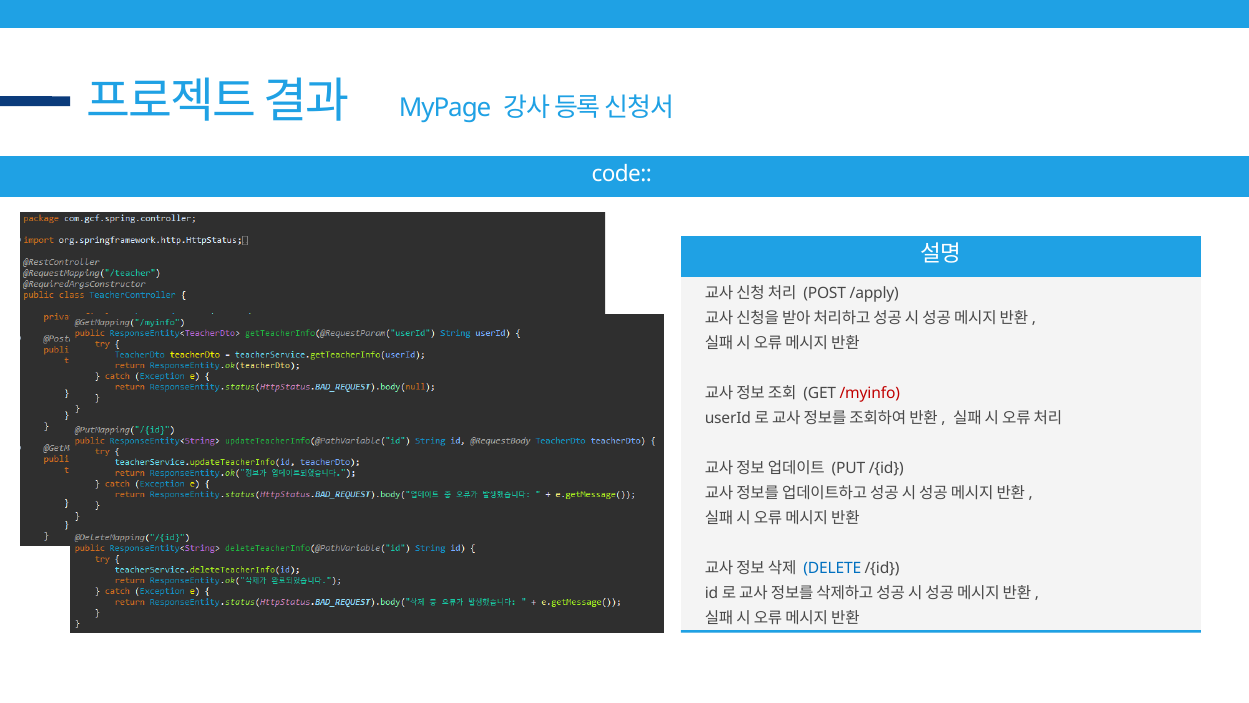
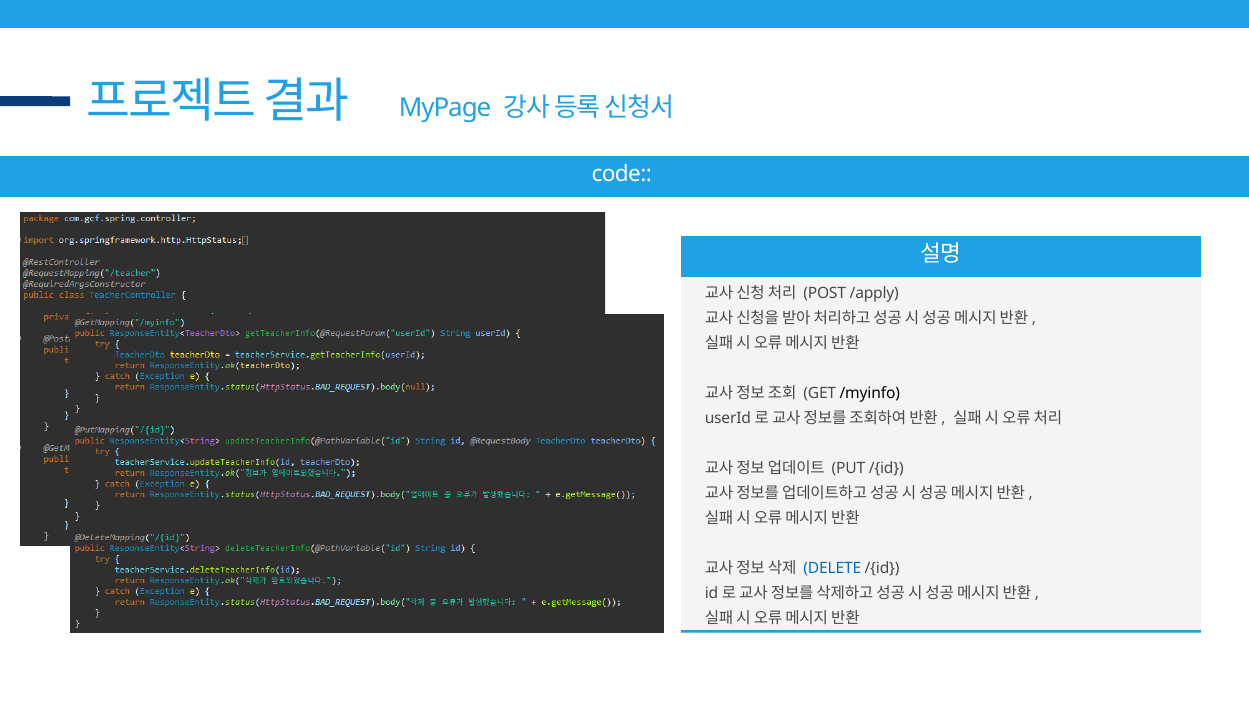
/myinfo colour: red -> black
